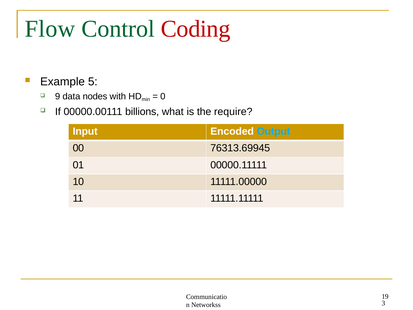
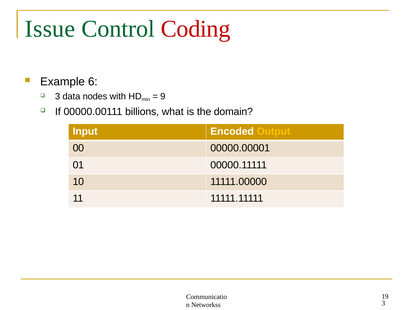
Flow: Flow -> Issue
5: 5 -> 6
9 at (58, 96): 9 -> 3
0: 0 -> 9
require: require -> domain
Output colour: light blue -> yellow
76313.69945: 76313.69945 -> 00000.00001
